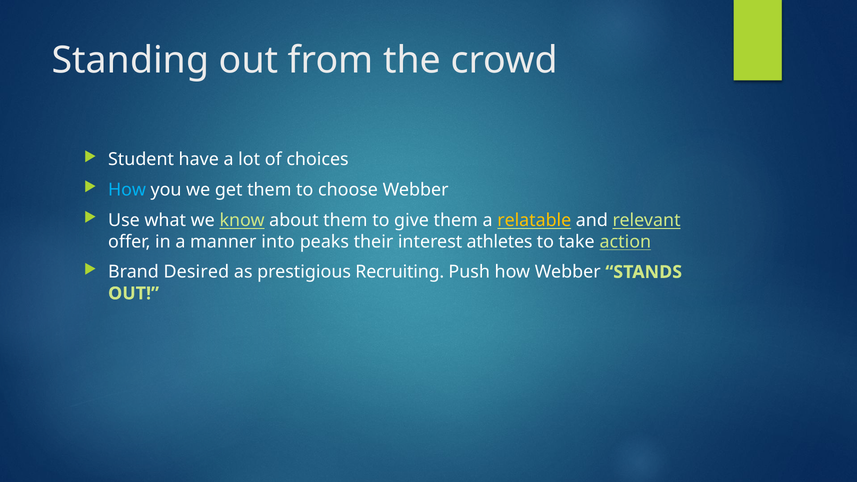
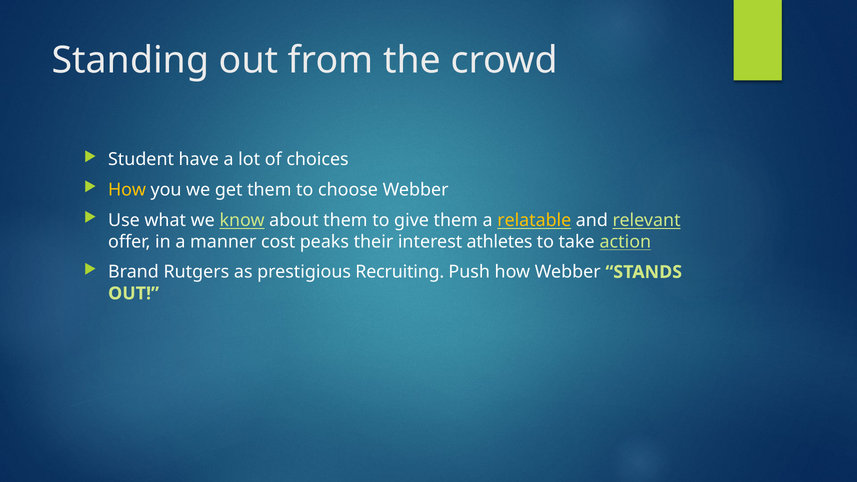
How at (127, 190) colour: light blue -> yellow
into: into -> cost
Desired: Desired -> Rutgers
